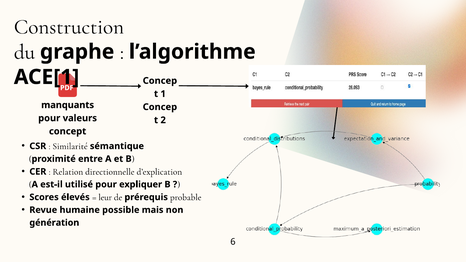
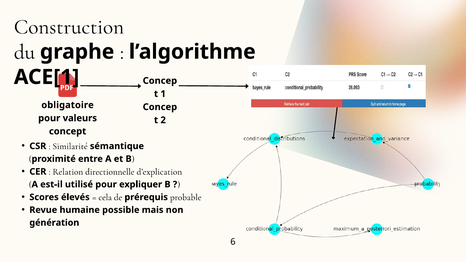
manquants: manquants -> obligatoire
leur: leur -> cela
